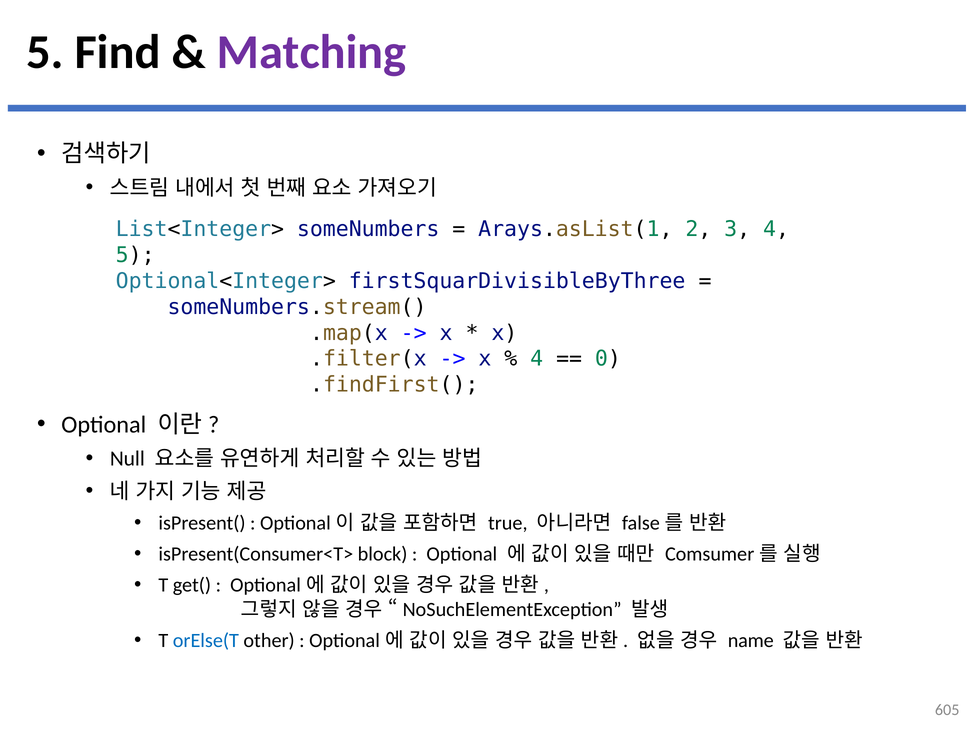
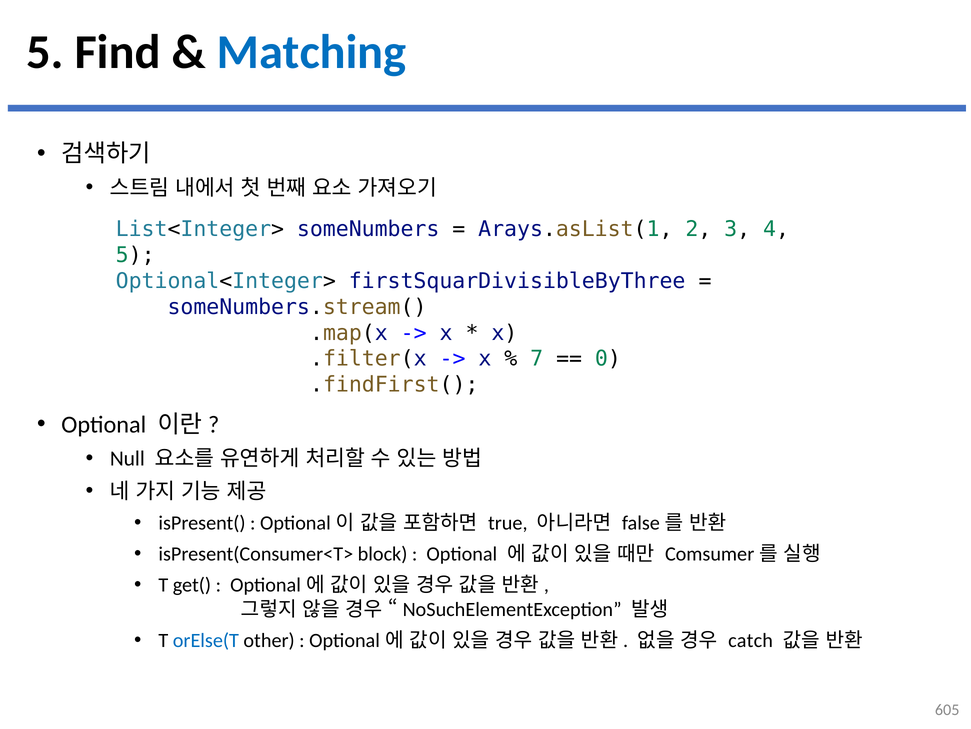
Matching colour: purple -> blue
4 at (537, 359): 4 -> 7
name: name -> catch
